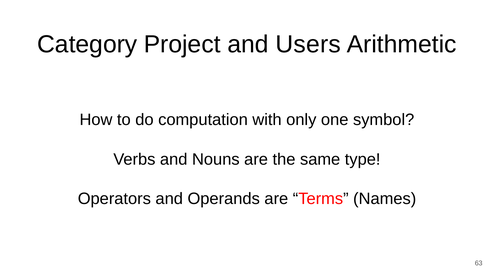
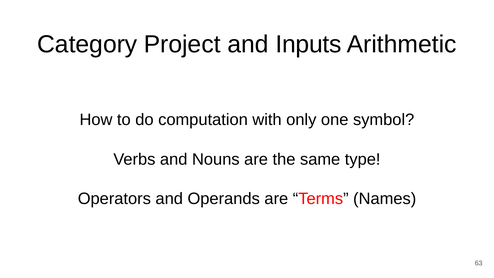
Users: Users -> Inputs
